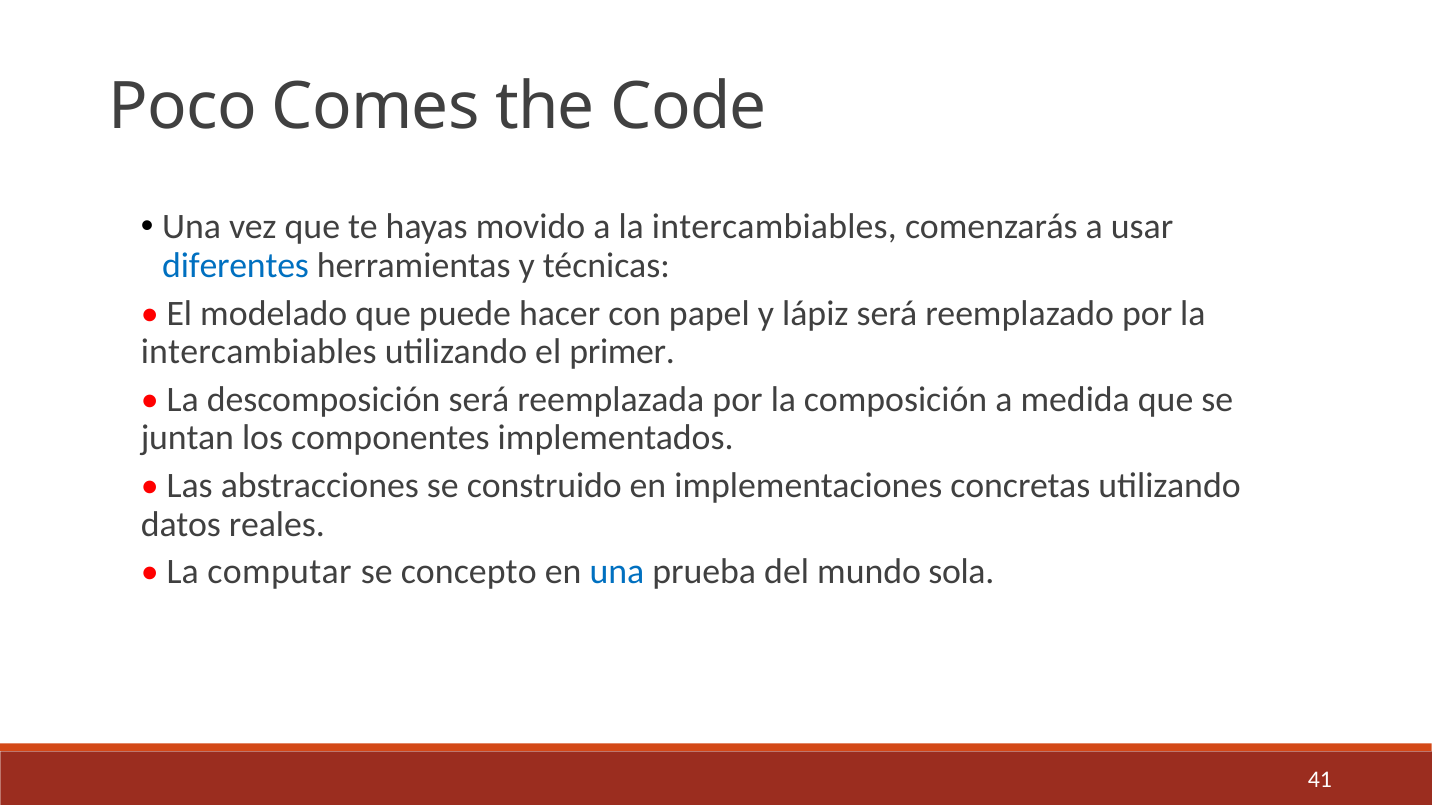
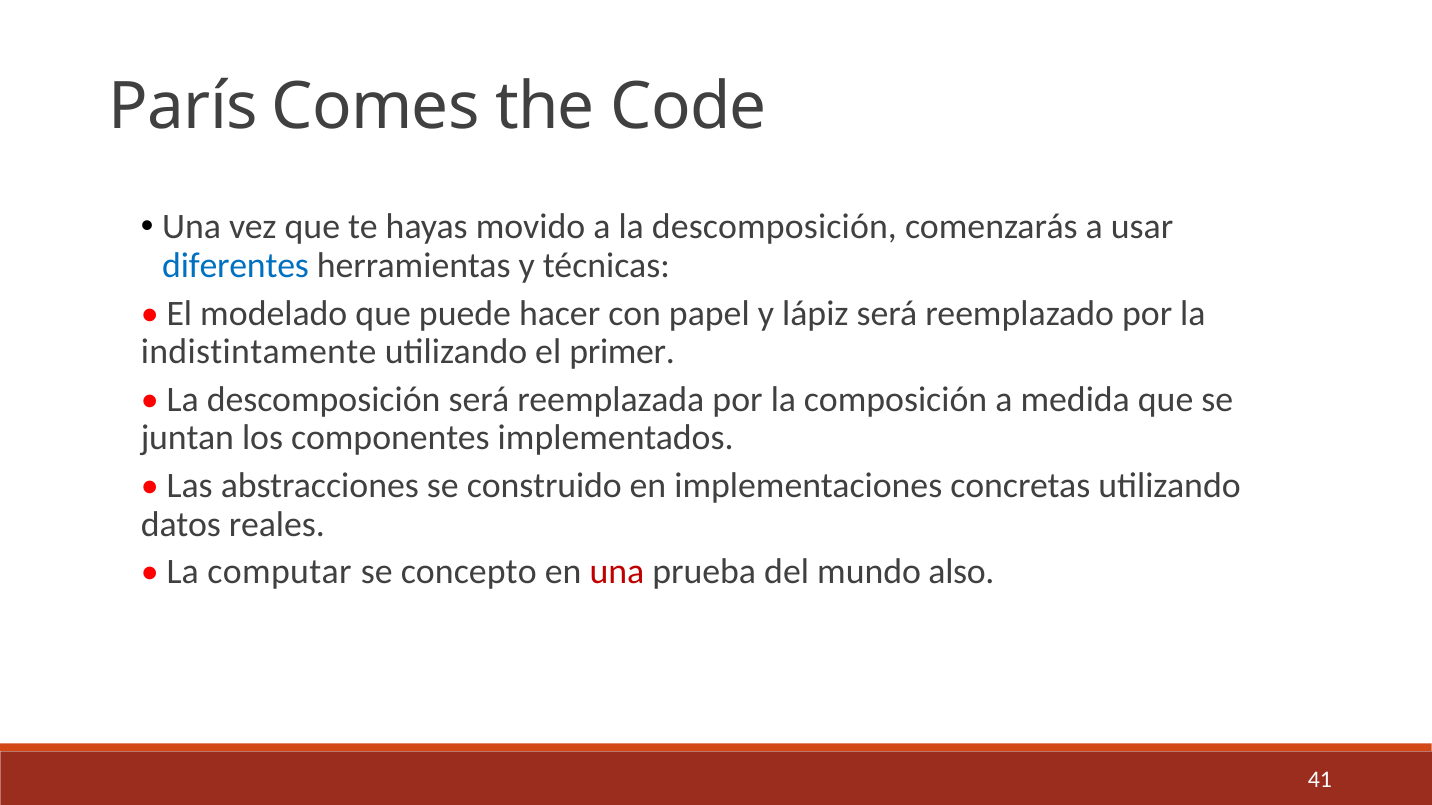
Poco: Poco -> París
a la intercambiables: intercambiables -> descomposición
intercambiables at (259, 352): intercambiables -> indistintamente
una at (617, 572) colour: blue -> red
sola: sola -> also
